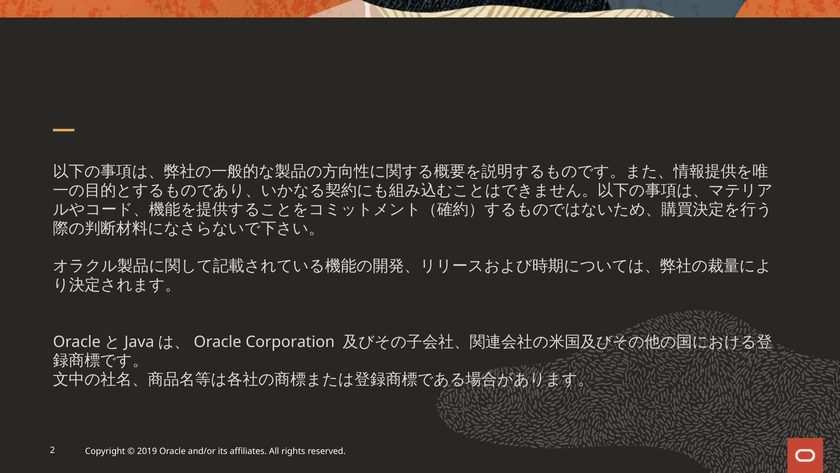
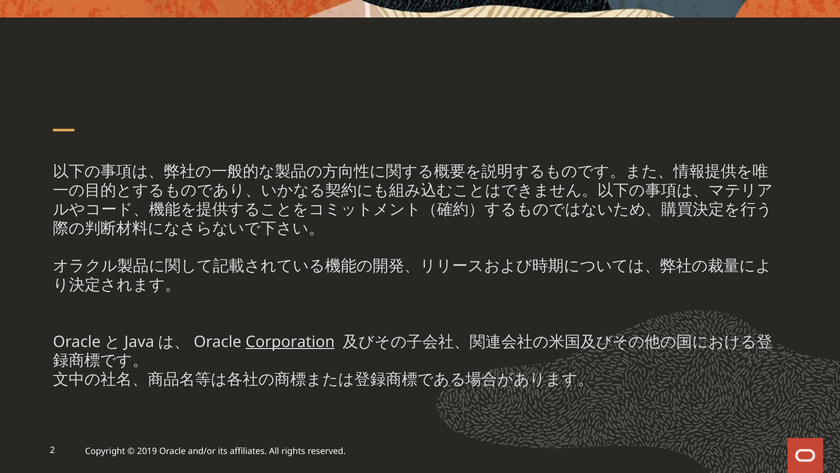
Corporation underline: none -> present
